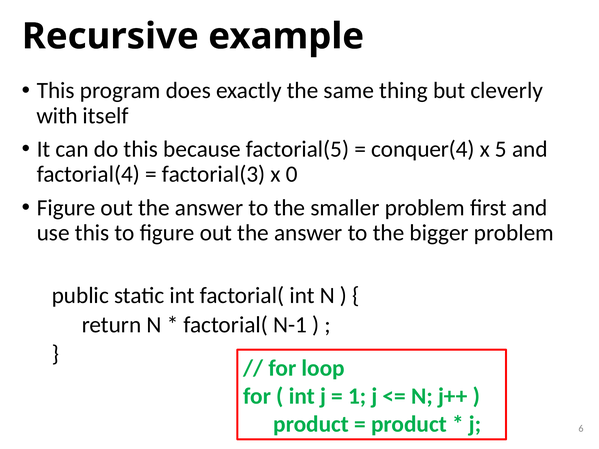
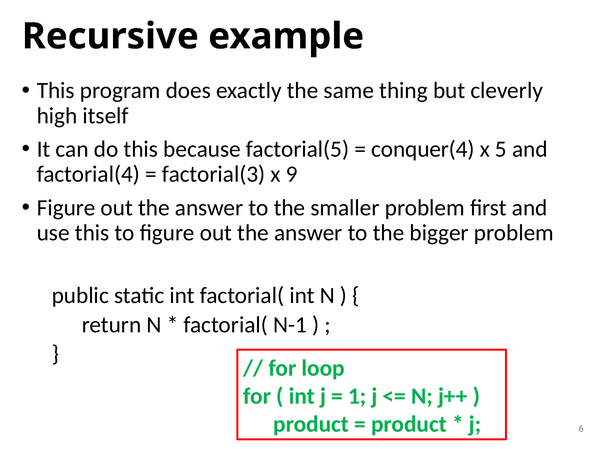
with: with -> high
0: 0 -> 9
